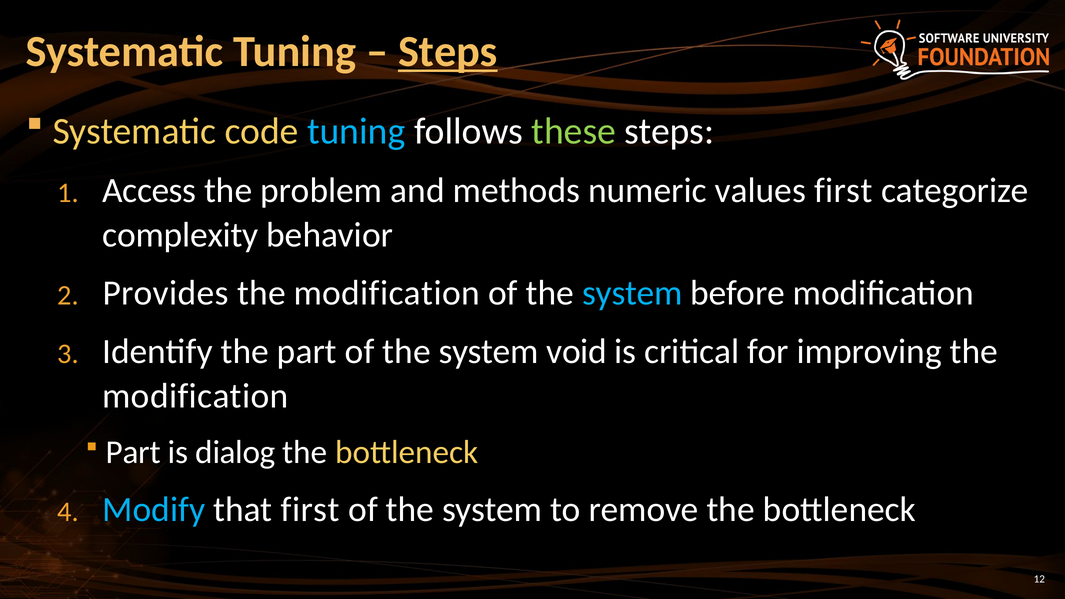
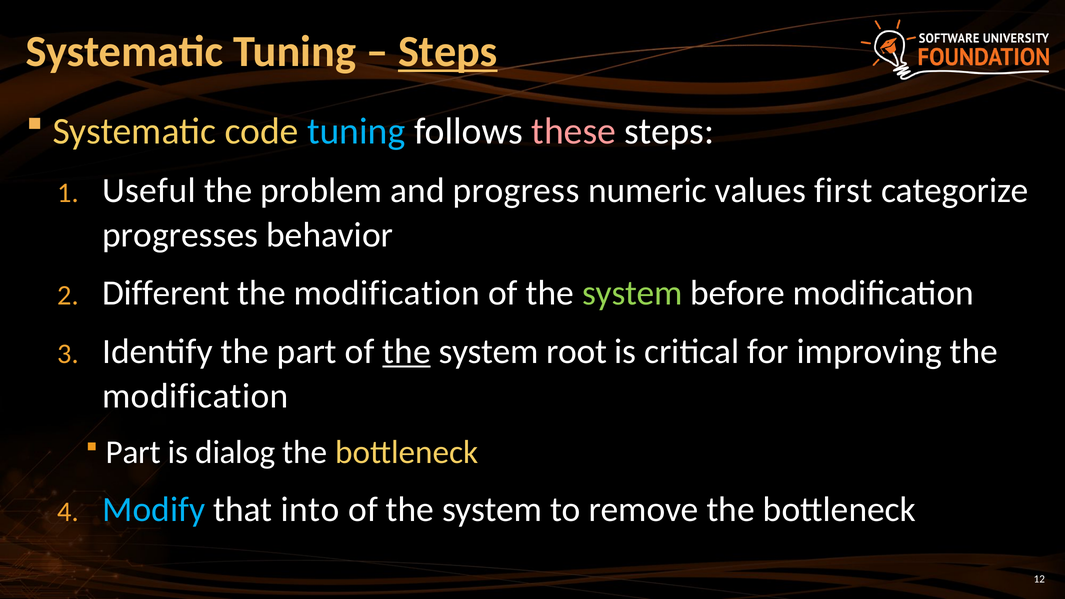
these colour: light green -> pink
Access: Access -> Useful
methods: methods -> progress
complexity: complexity -> progresses
Provides: Provides -> Different
system at (632, 293) colour: light blue -> light green
the at (407, 351) underline: none -> present
void: void -> root
that first: first -> into
